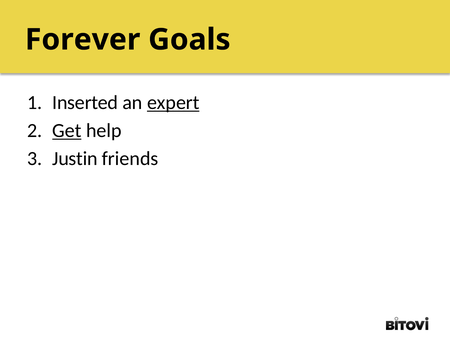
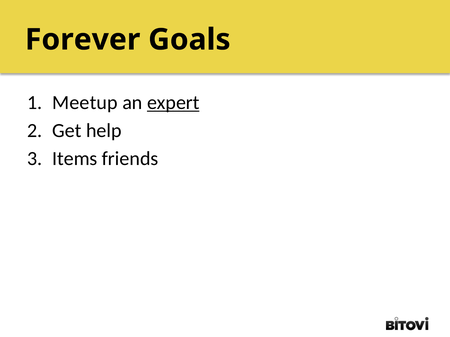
Inserted: Inserted -> Meetup
Get underline: present -> none
Justin: Justin -> Items
